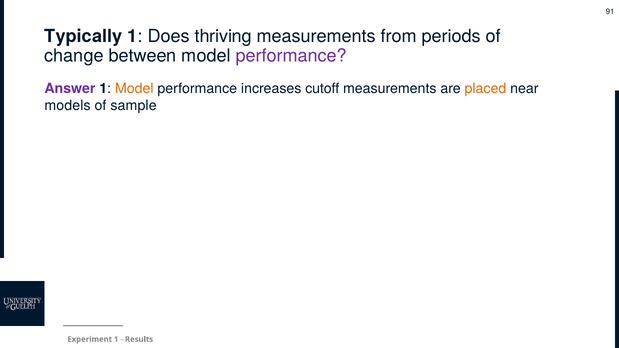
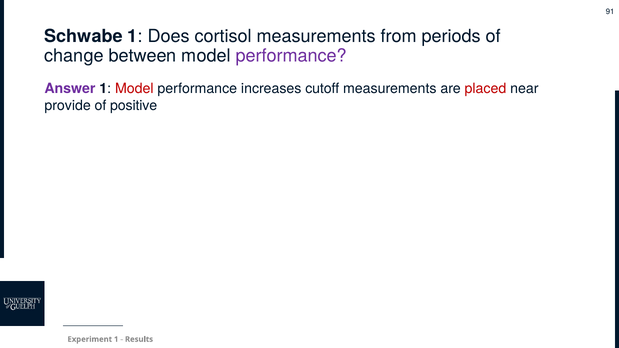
Typically: Typically -> Schwabe
thriving: thriving -> cortisol
Model at (134, 89) colour: orange -> red
placed colour: orange -> red
models: models -> provide
sample: sample -> positive
